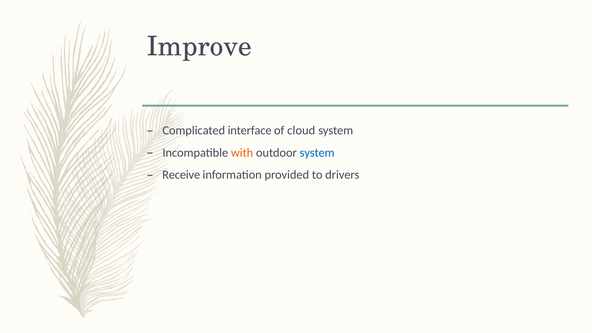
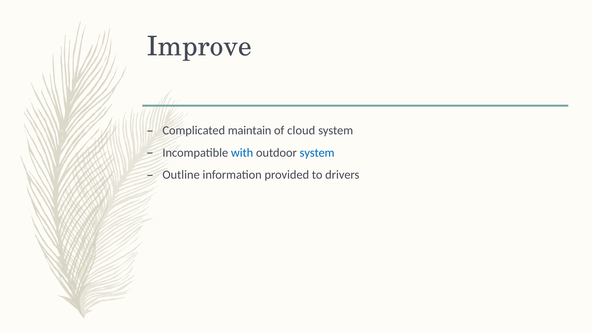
interface: interface -> maintain
with colour: orange -> blue
Receive: Receive -> Outline
